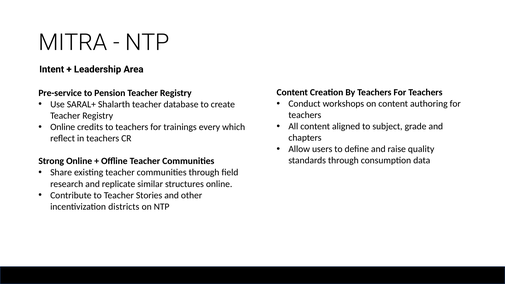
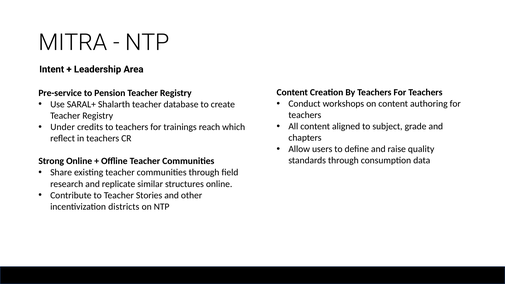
Online at (63, 127): Online -> Under
every: every -> reach
